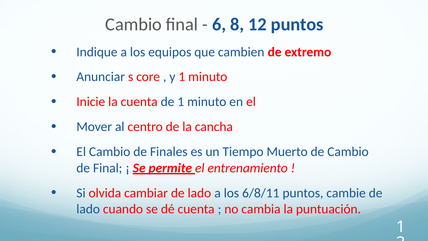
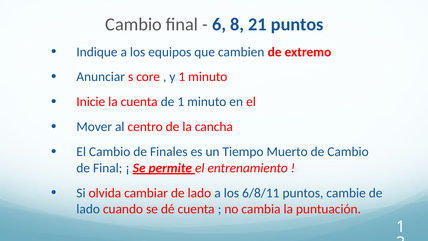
12: 12 -> 21
